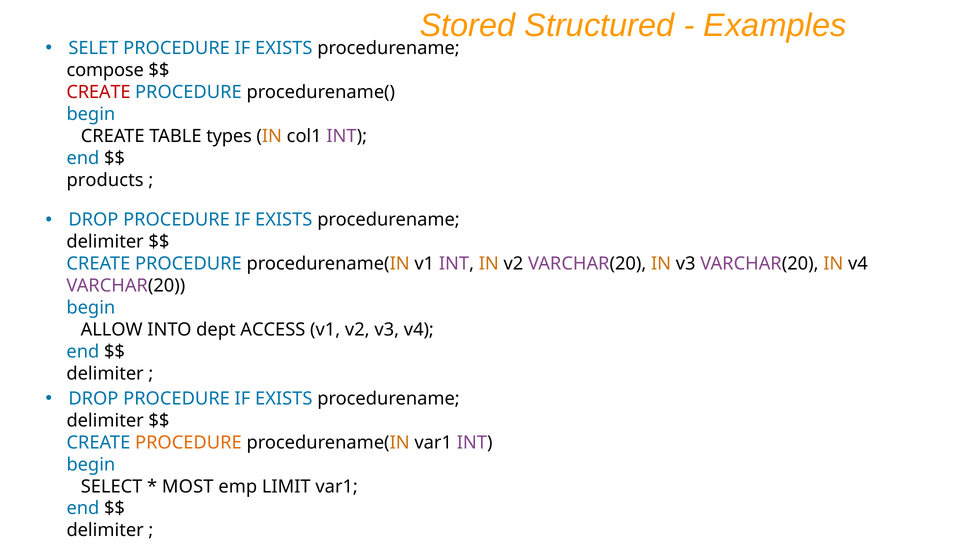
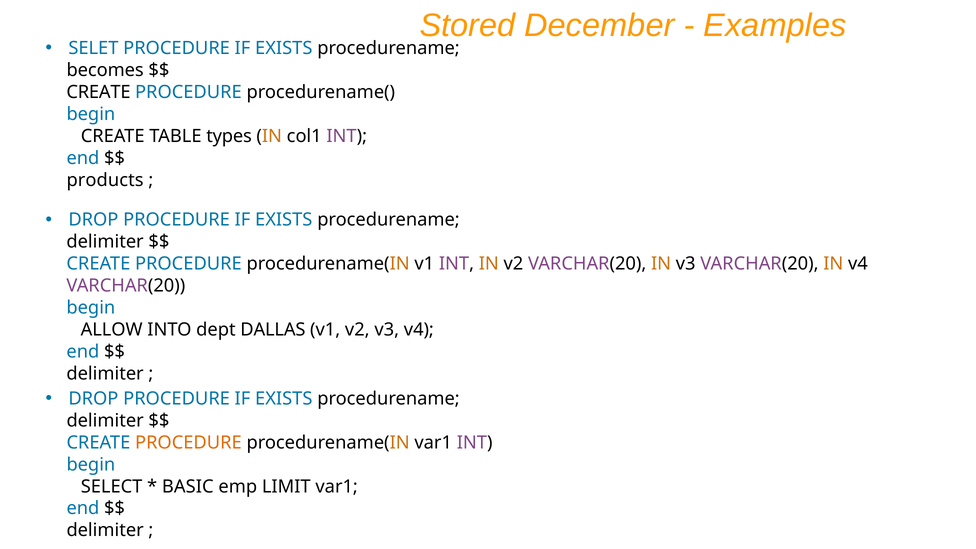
Structured: Structured -> December
compose: compose -> becomes
CREATE at (99, 92) colour: red -> black
ACCESS: ACCESS -> DALLAS
MOST: MOST -> BASIC
